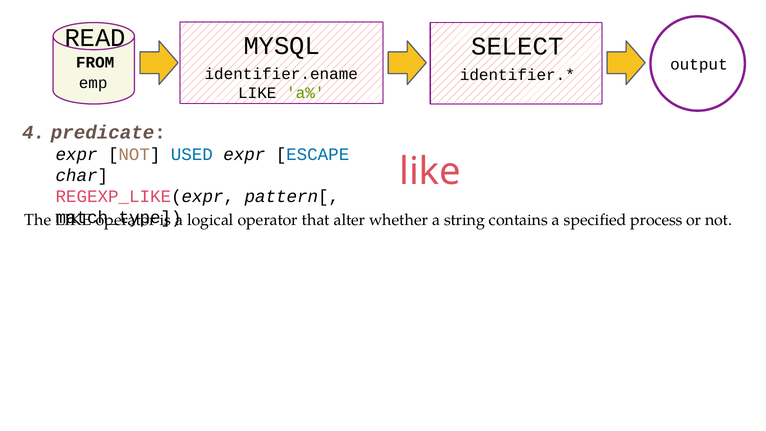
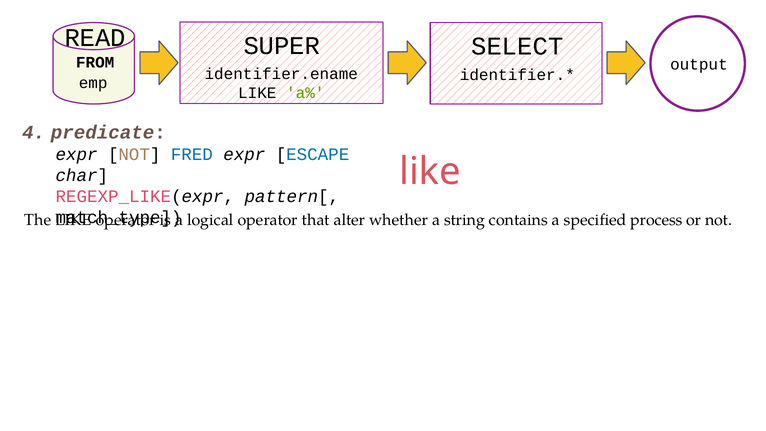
MYSQL: MYSQL -> SUPER
USED: USED -> FRED
